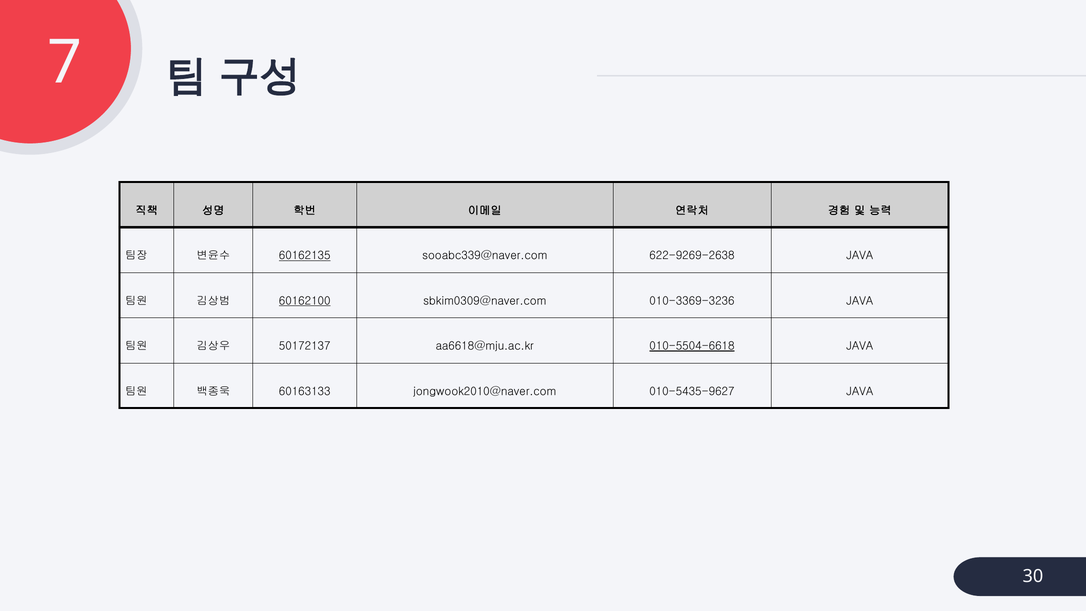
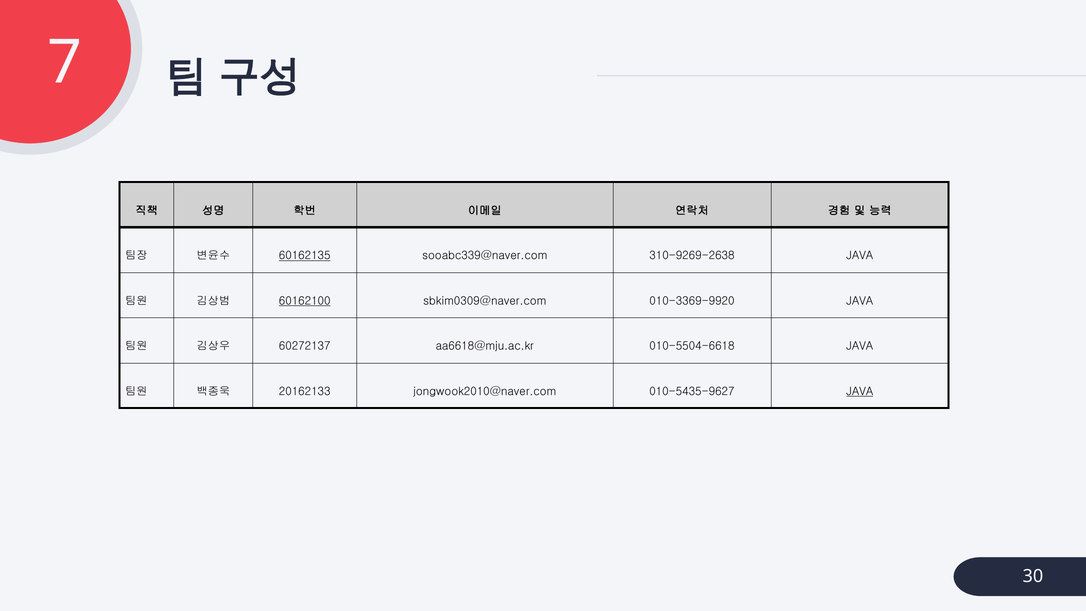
622-9269-2638: 622-9269-2638 -> 310-9269-2638
010-3369-3236: 010-3369-3236 -> 010-3369-9920
50172137: 50172137 -> 60272137
010-5504-6618 underline: present -> none
60163133: 60163133 -> 20162133
JAVA at (860, 391) underline: none -> present
